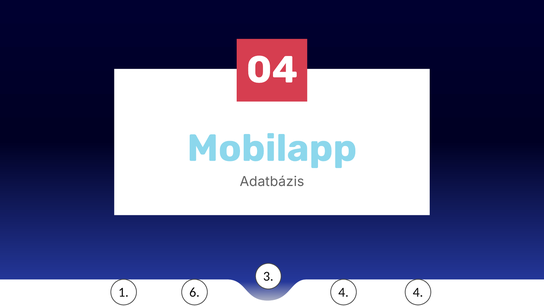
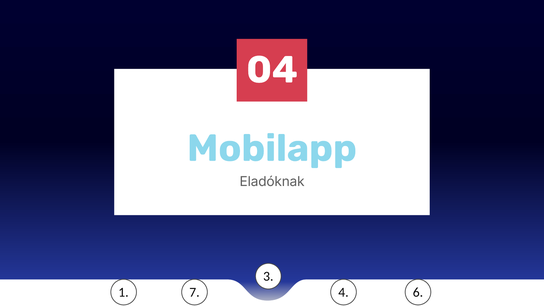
Adatbázis: Adatbázis -> Eladóknak
6: 6 -> 7
4 4: 4 -> 6
